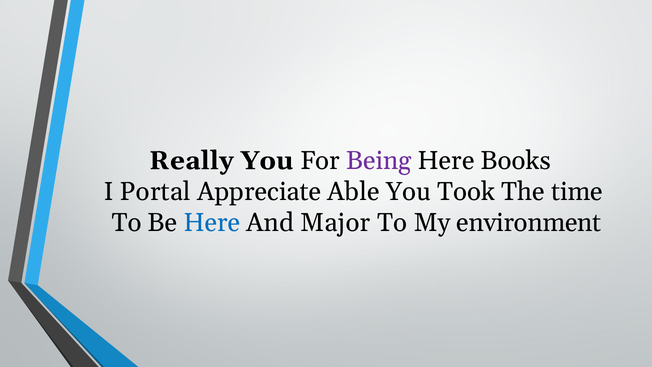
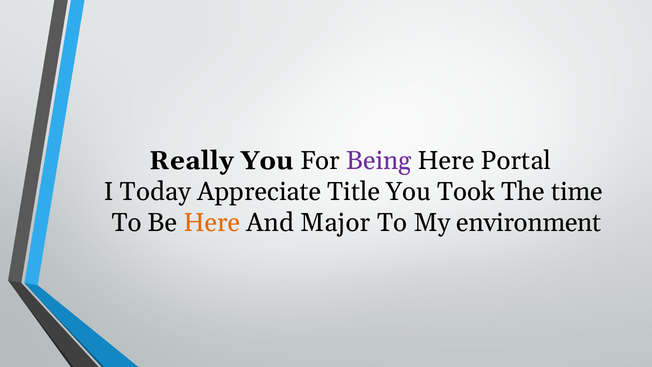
Books: Books -> Portal
Portal: Portal -> Today
Able: Able -> Title
Here at (212, 223) colour: blue -> orange
